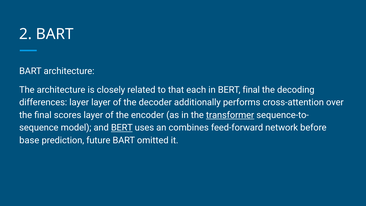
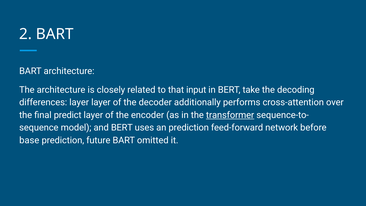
each: each -> input
BERT final: final -> take
scores: scores -> predict
BERT at (122, 128) underline: present -> none
an combines: combines -> prediction
